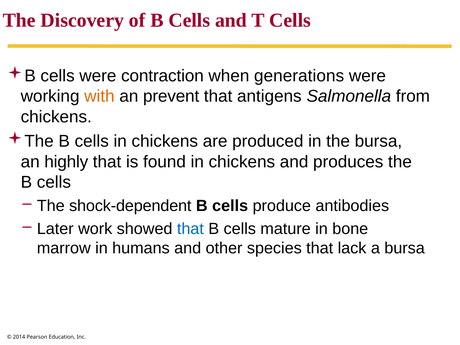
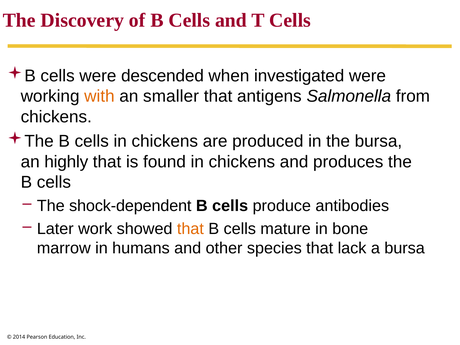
contraction: contraction -> descended
generations: generations -> investigated
prevent: prevent -> smaller
that at (190, 229) colour: blue -> orange
